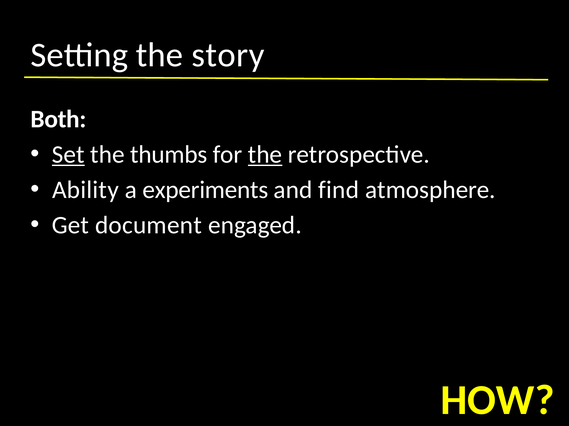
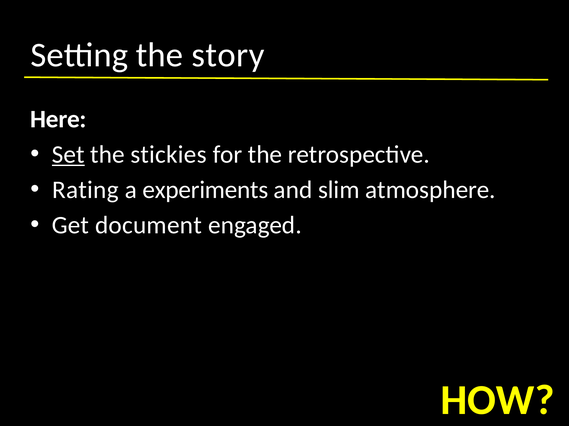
Both: Both -> Here
thumbs: thumbs -> stickies
the at (265, 155) underline: present -> none
Ability: Ability -> Rating
find: find -> slim
